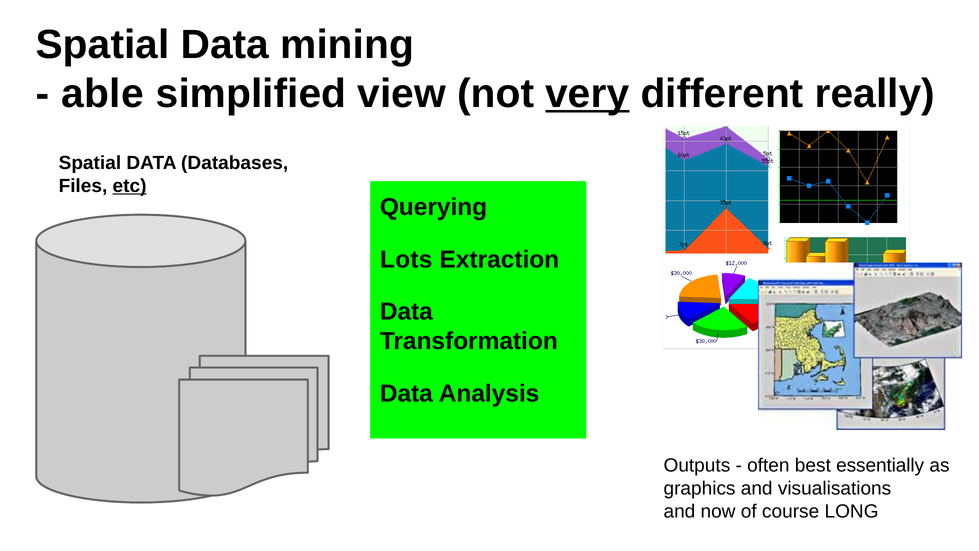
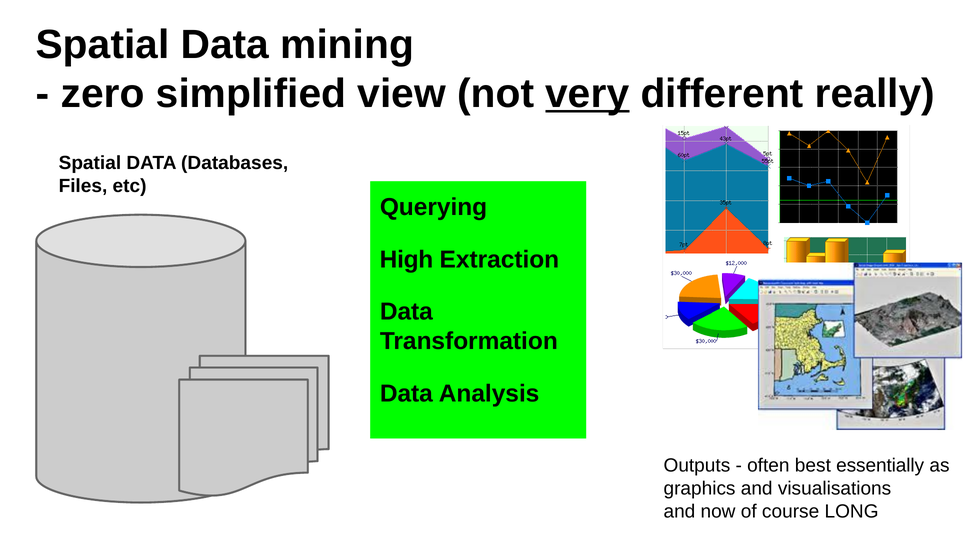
able: able -> zero
etc underline: present -> none
Lots: Lots -> High
